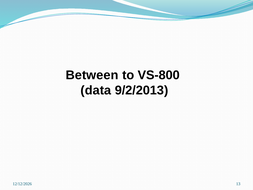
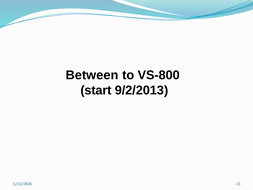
data: data -> start
